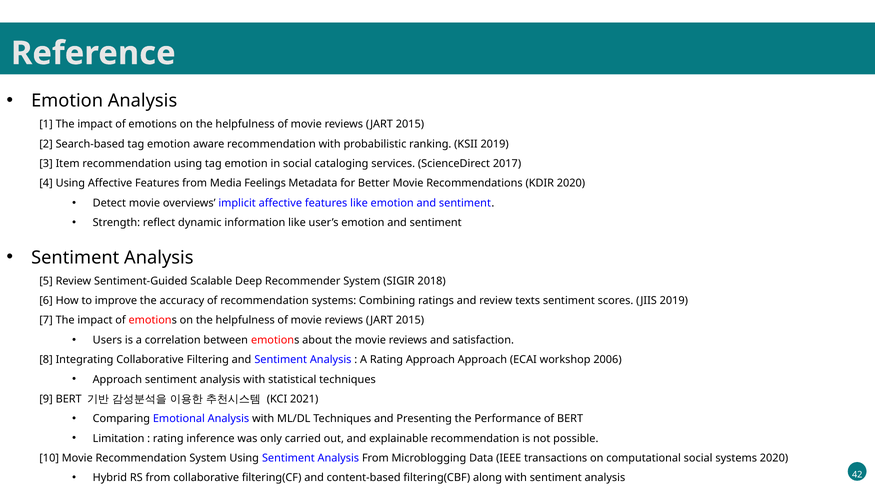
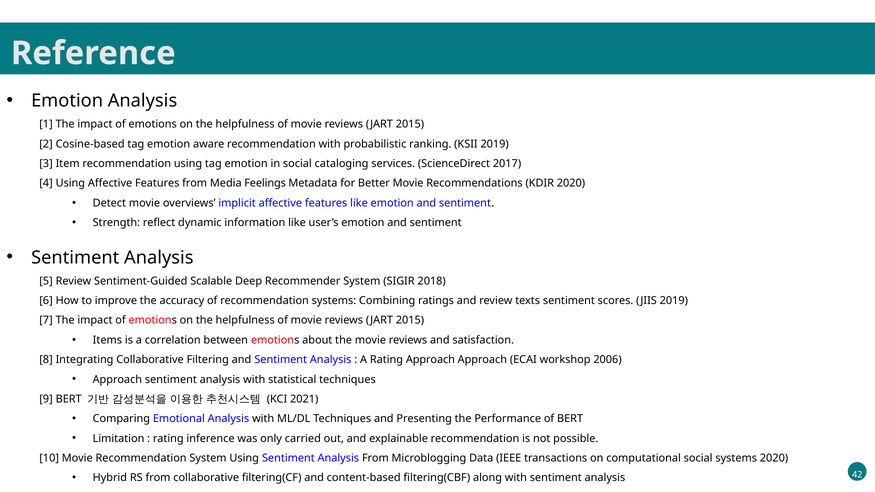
Search-based: Search-based -> Cosine-based
Users: Users -> Items
